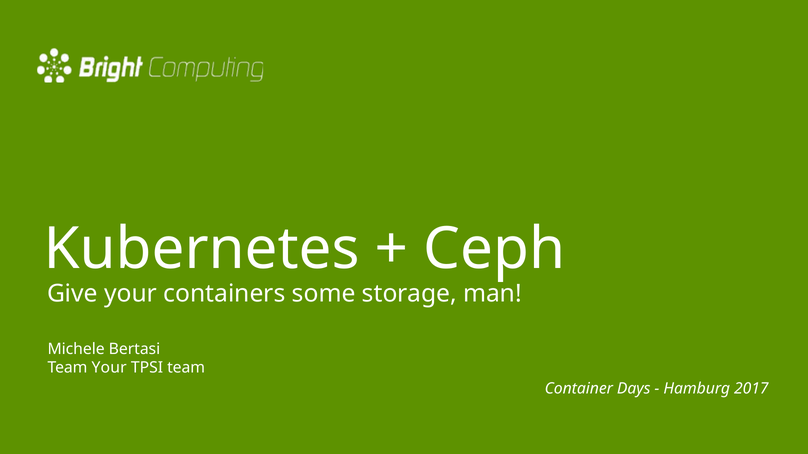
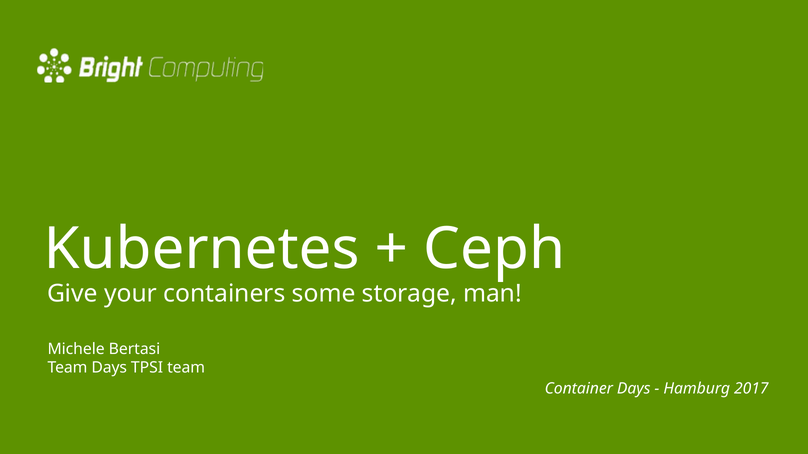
Team Your: Your -> Days
